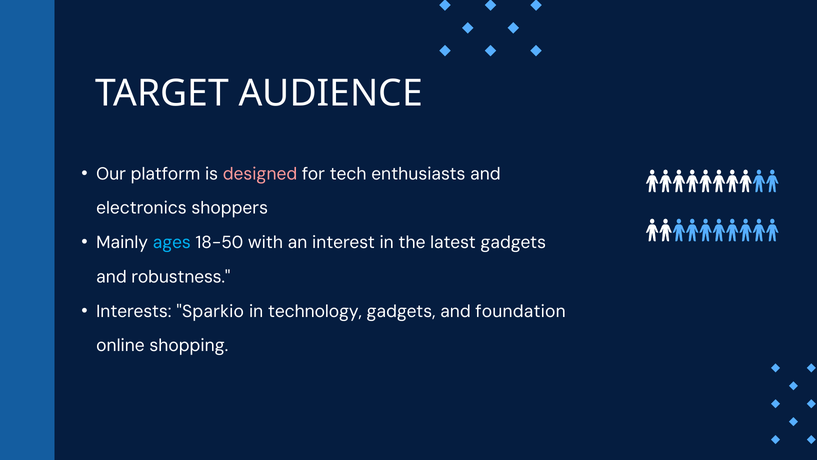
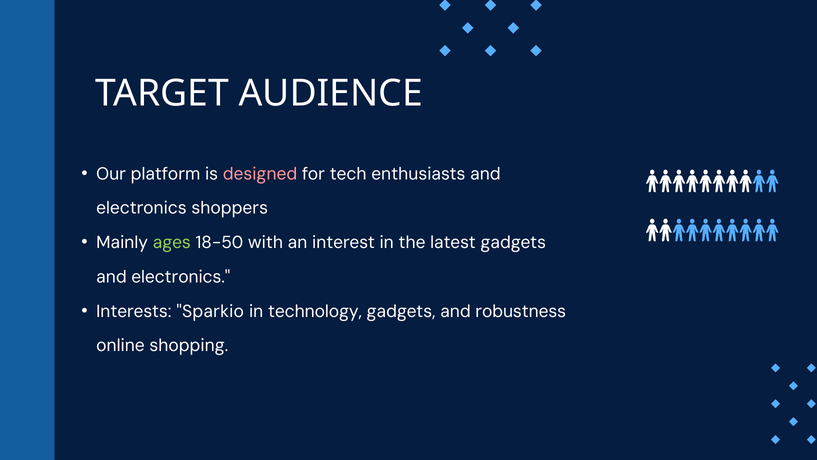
ages colour: light blue -> light green
robustness at (181, 277): robustness -> electronics
foundation: foundation -> robustness
